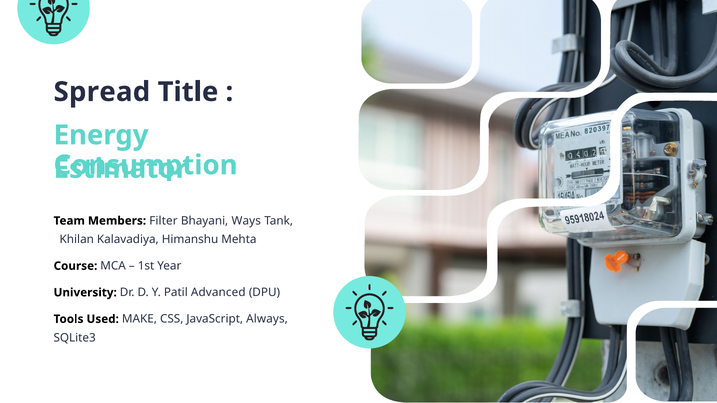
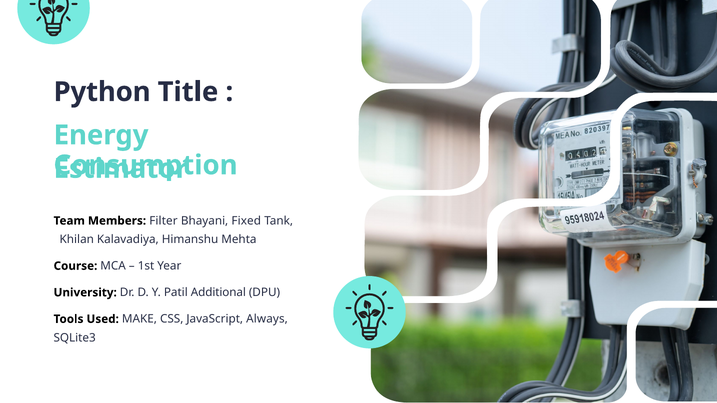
Spread: Spread -> Python
Ways: Ways -> Fixed
Advanced: Advanced -> Additional
